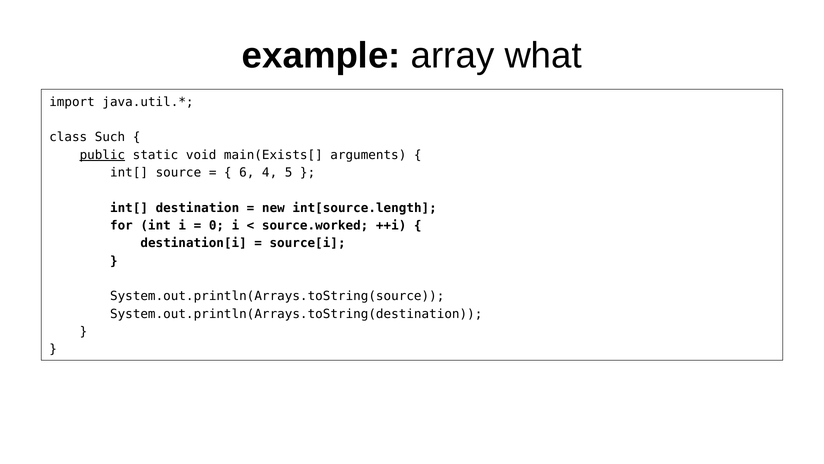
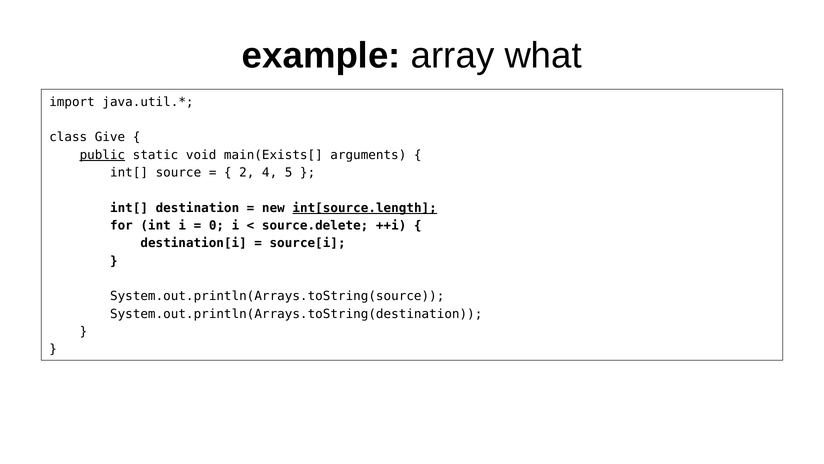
Such: Such -> Give
6: 6 -> 2
int[source.length underline: none -> present
source.worked: source.worked -> source.delete
